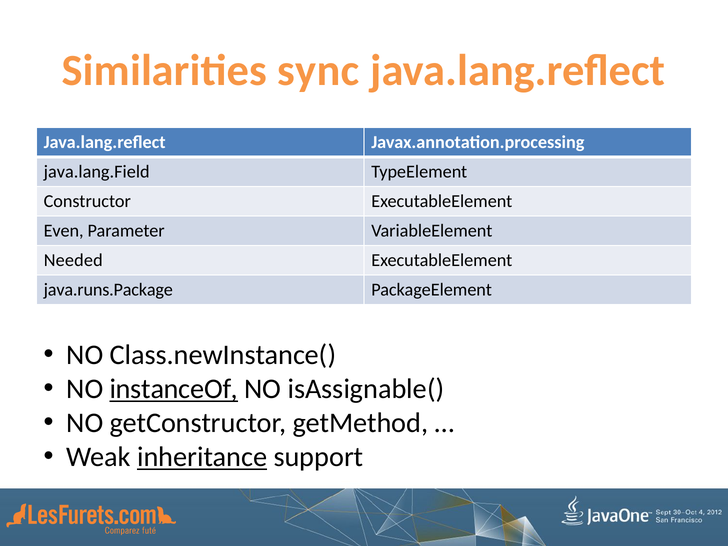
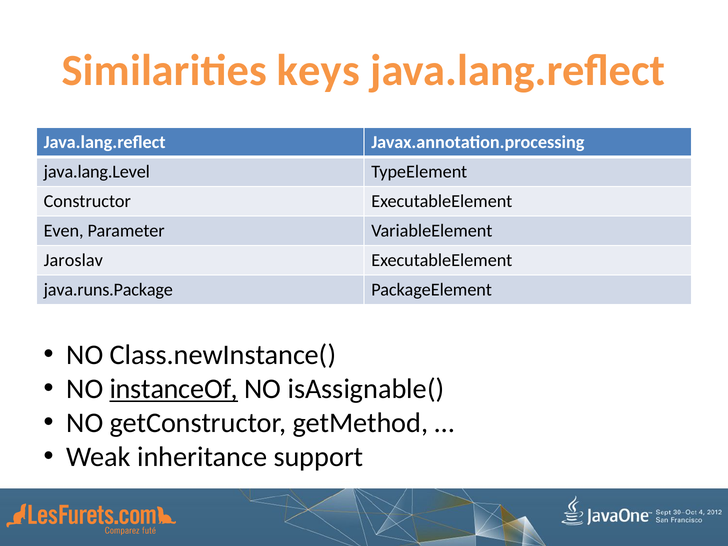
sync: sync -> keys
java.lang.Field: java.lang.Field -> java.lang.Level
Needed: Needed -> Jaroslav
inheritance underline: present -> none
